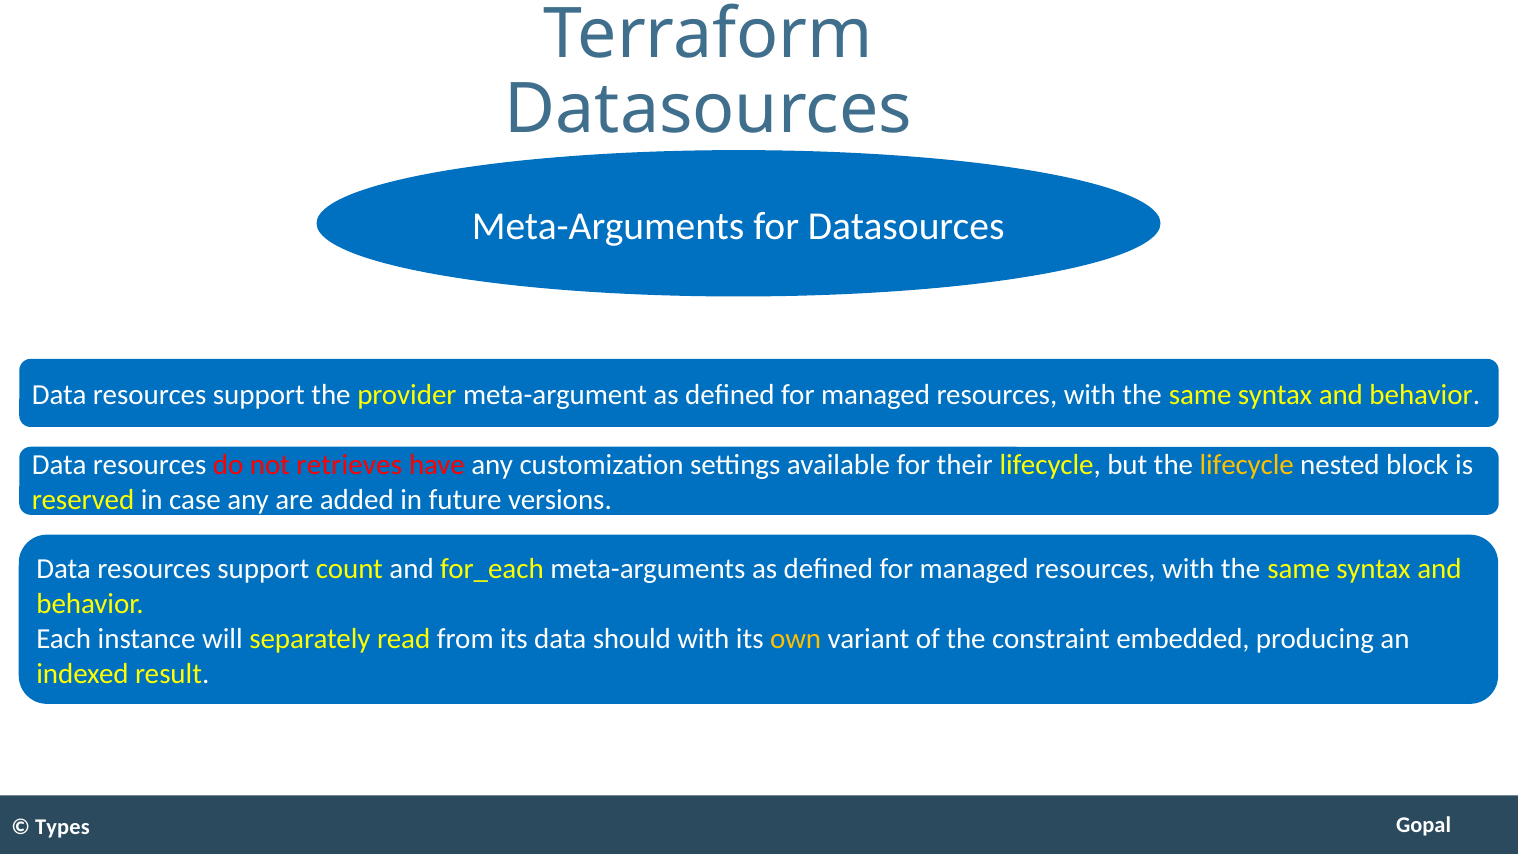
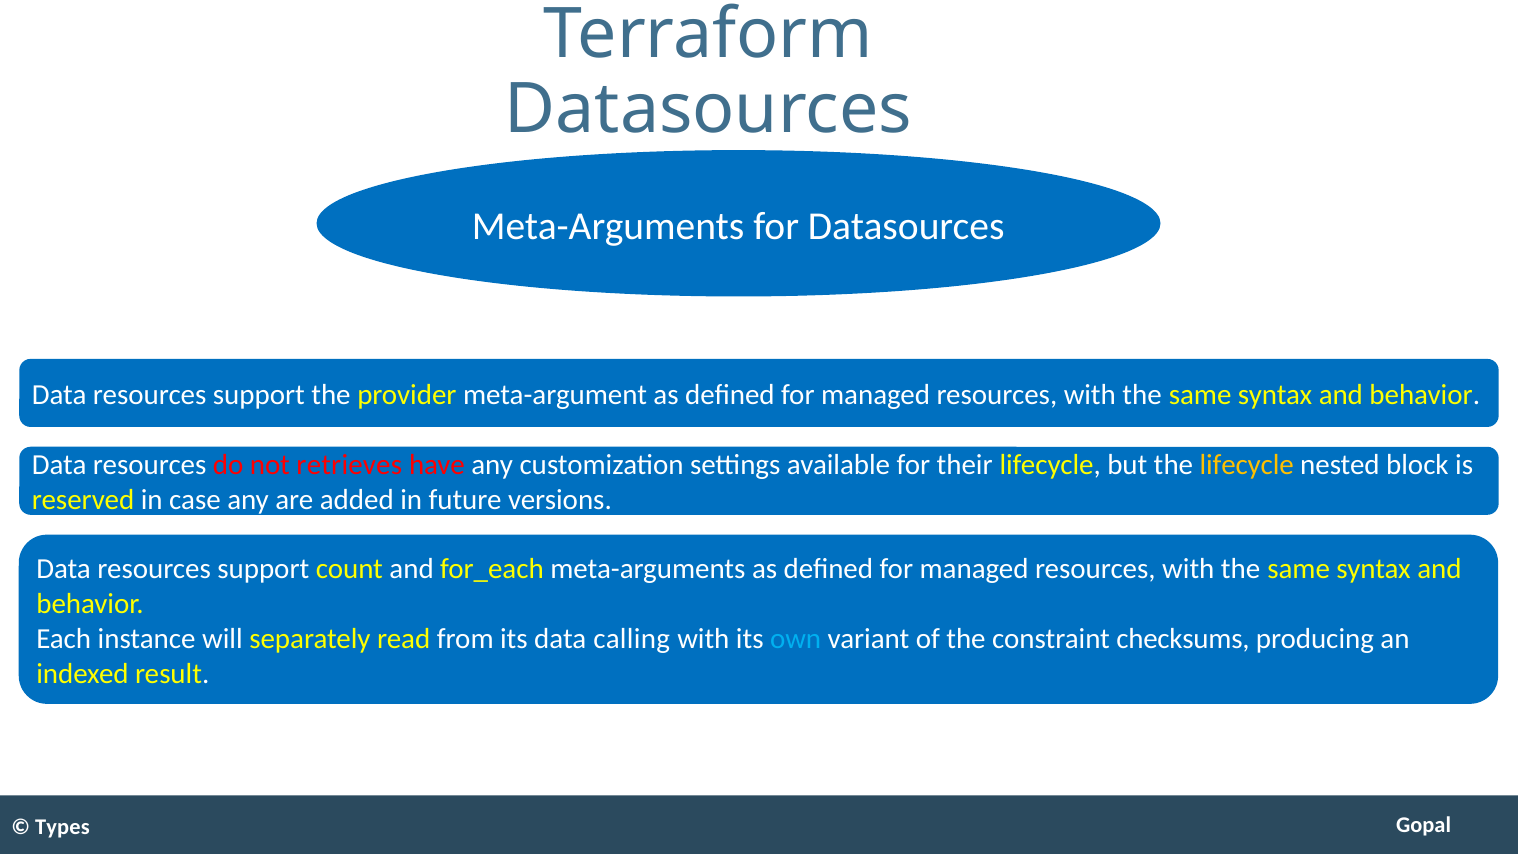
should: should -> calling
own colour: yellow -> light blue
embedded: embedded -> checksums
